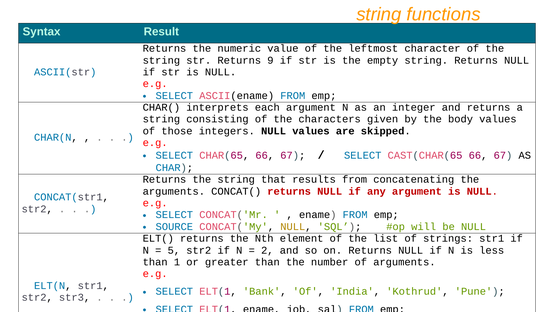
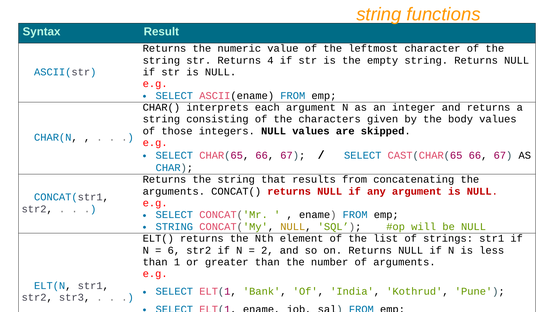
9: 9 -> 4
SOURCE at (174, 226): SOURCE -> STRING
5: 5 -> 6
